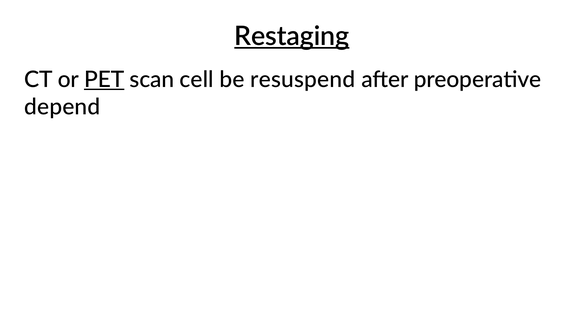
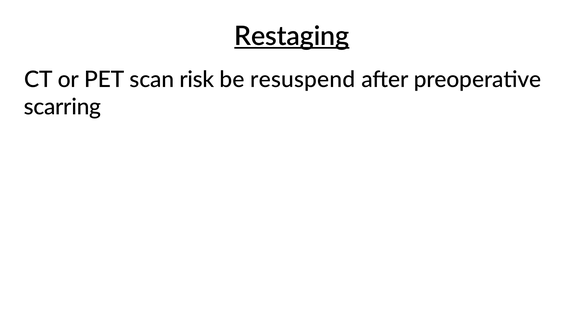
PET underline: present -> none
cell: cell -> risk
depend: depend -> scarring
